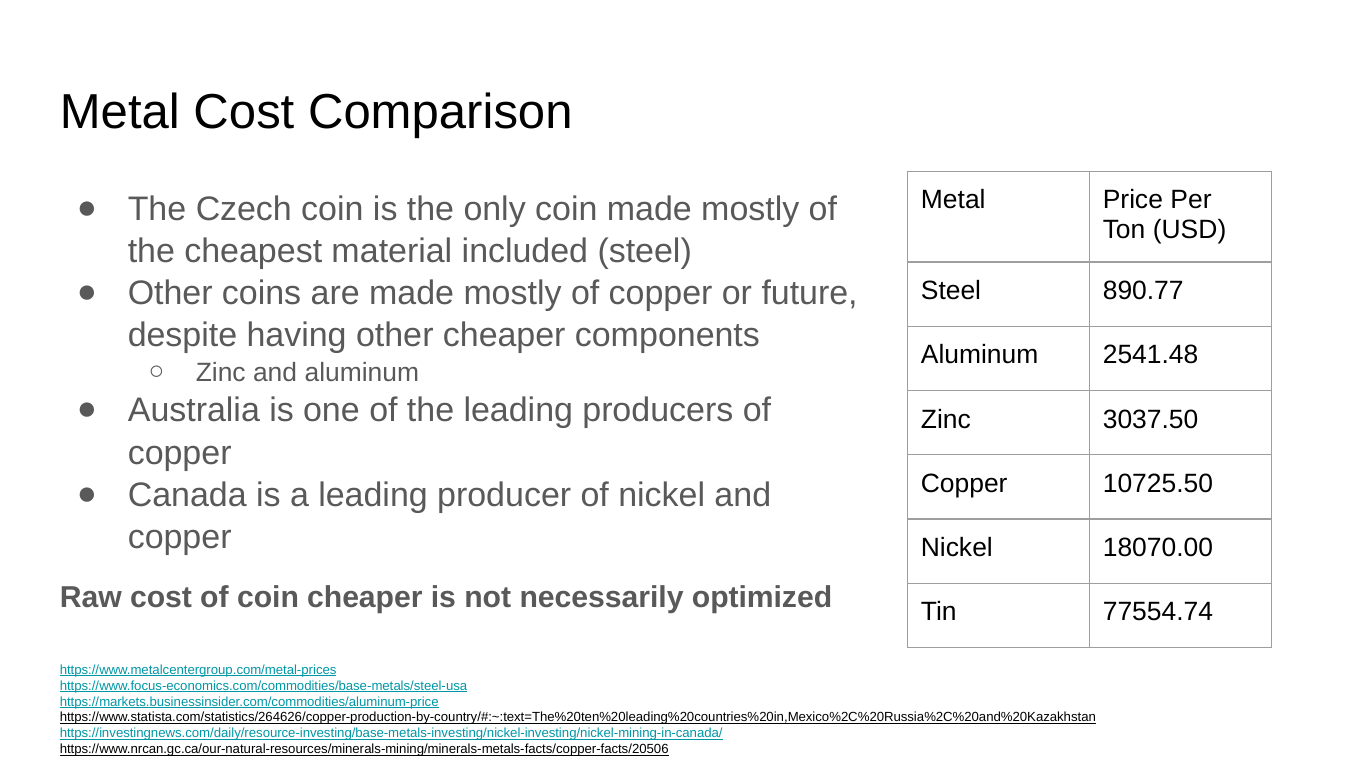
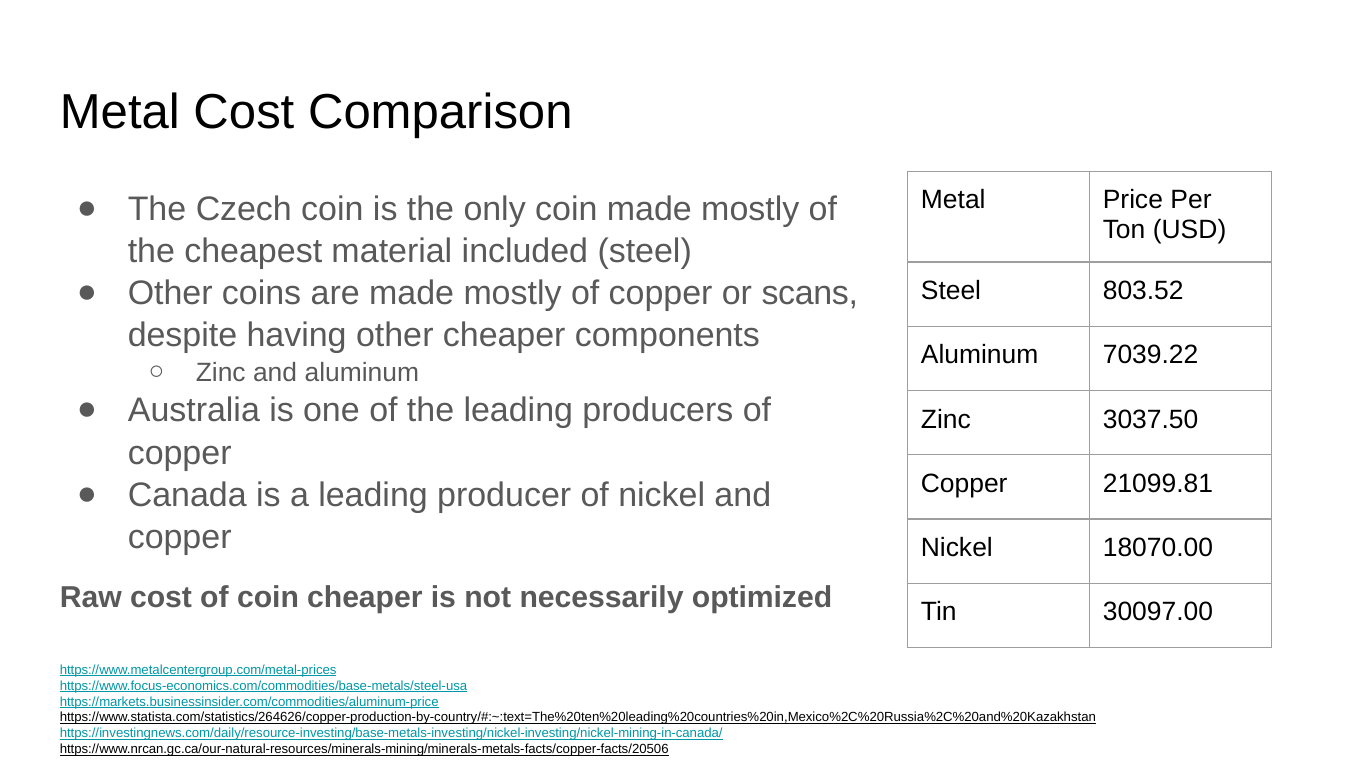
future: future -> scans
890.77: 890.77 -> 803.52
2541.48: 2541.48 -> 7039.22
10725.50: 10725.50 -> 21099.81
77554.74: 77554.74 -> 30097.00
